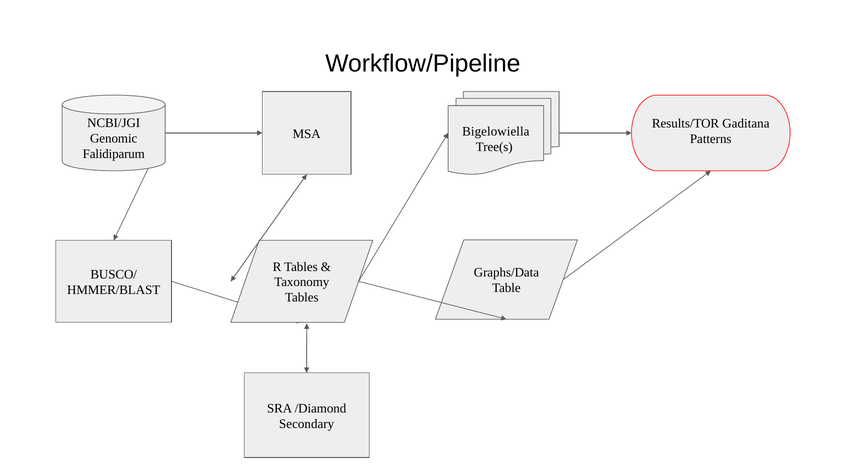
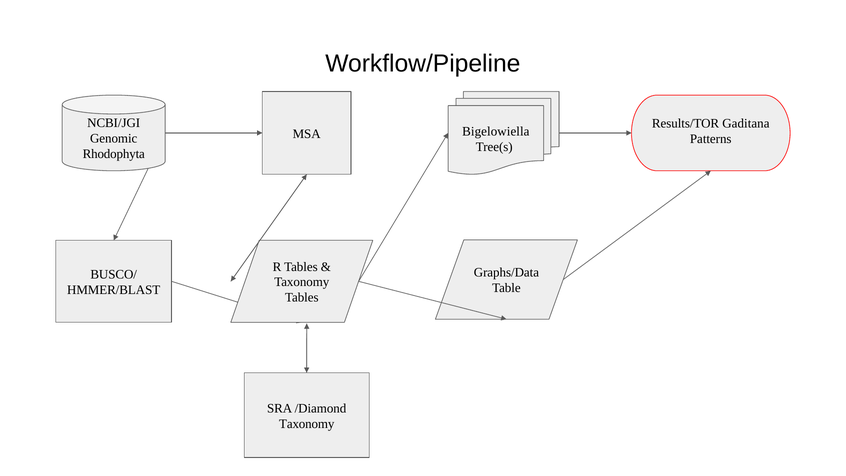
Falidiparum: Falidiparum -> Rhodophyta
Secondary at (307, 424): Secondary -> Taxonomy
